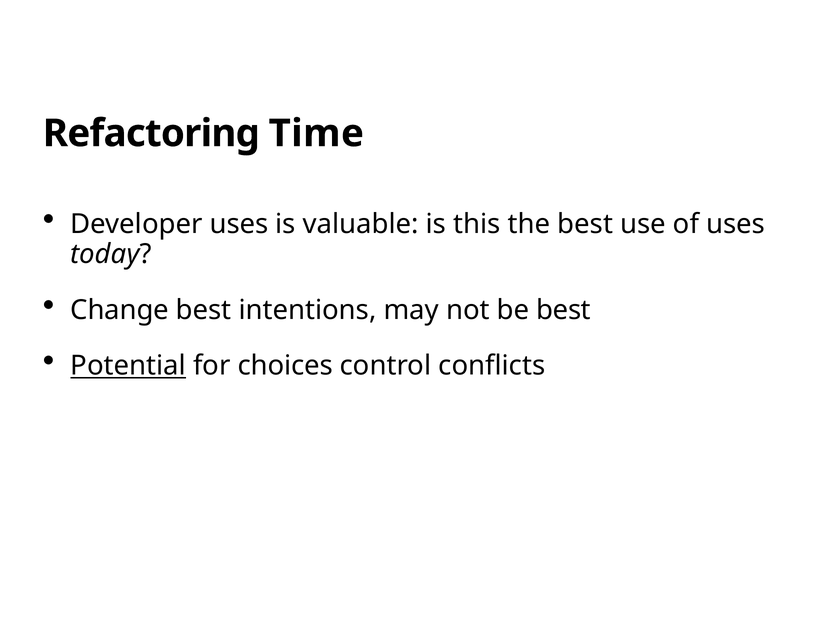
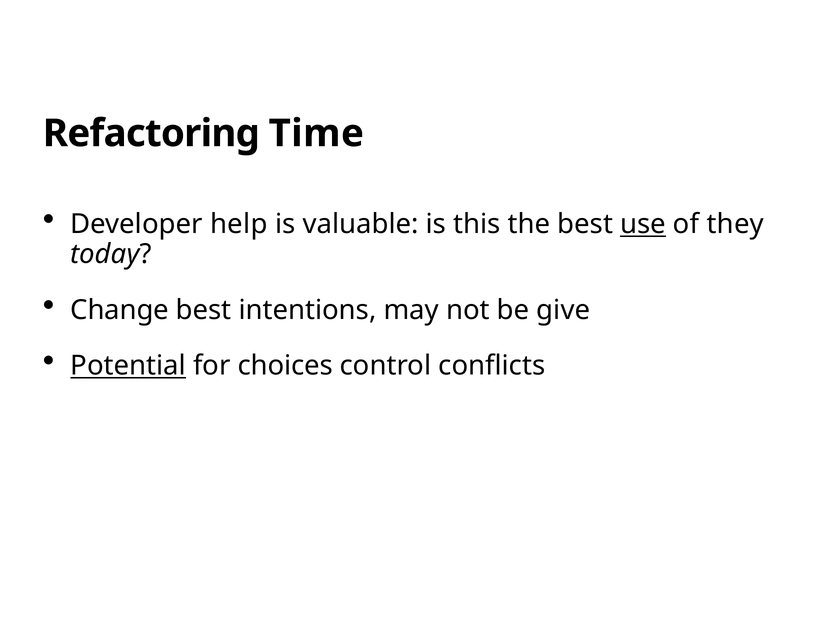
Developer uses: uses -> help
use underline: none -> present
of uses: uses -> they
be best: best -> give
